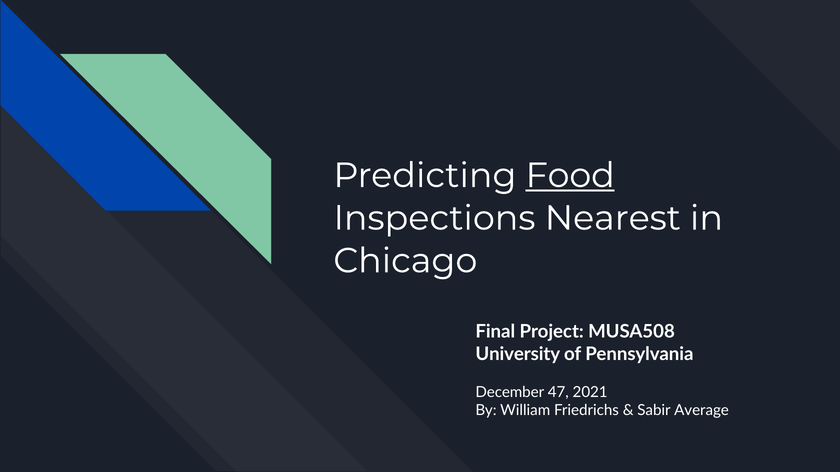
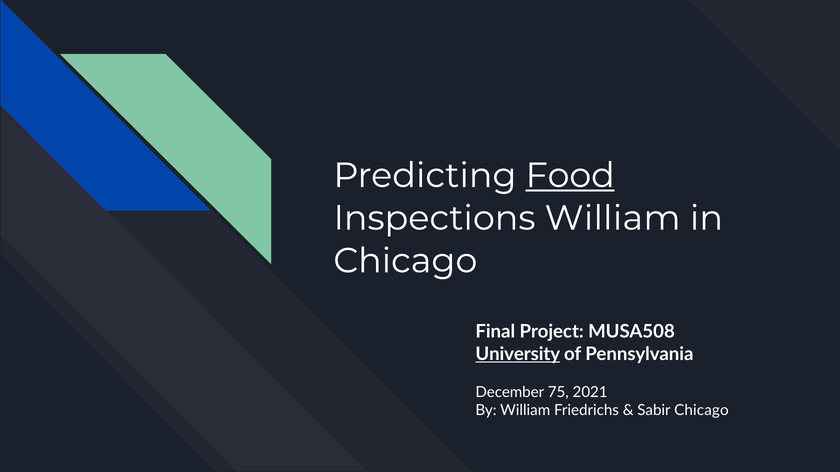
Inspections Nearest: Nearest -> William
University underline: none -> present
47: 47 -> 75
Sabir Average: Average -> Chicago
